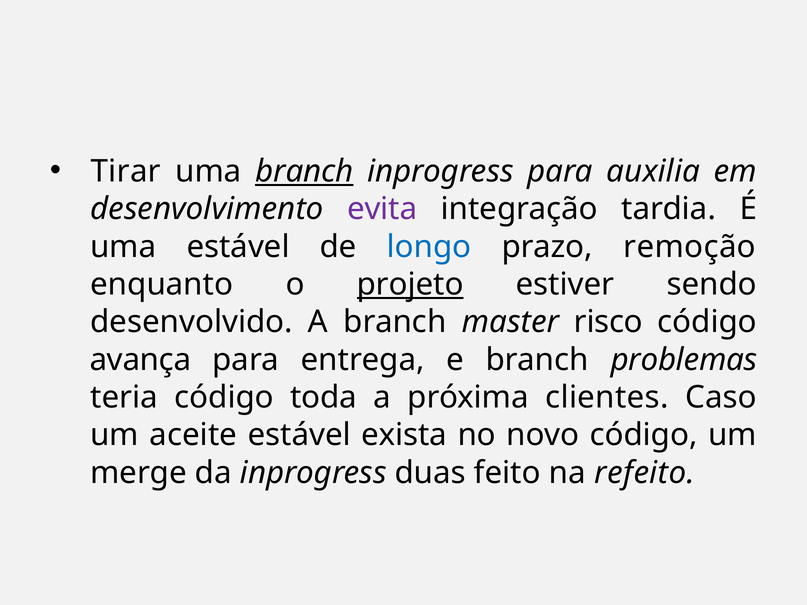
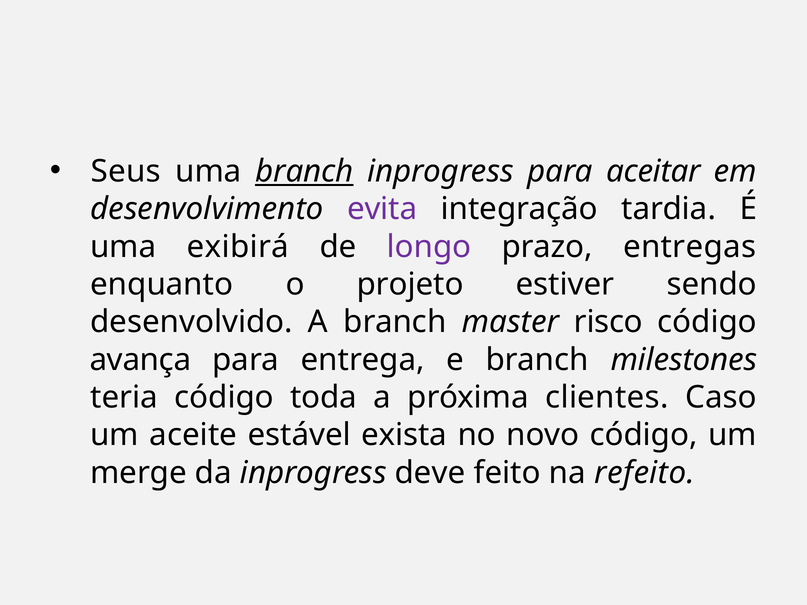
Tirar: Tirar -> Seus
auxilia: auxilia -> aceitar
uma estável: estável -> exibirá
longo colour: blue -> purple
remoção: remoção -> entregas
projeto underline: present -> none
problemas: problemas -> milestones
duas: duas -> deve
